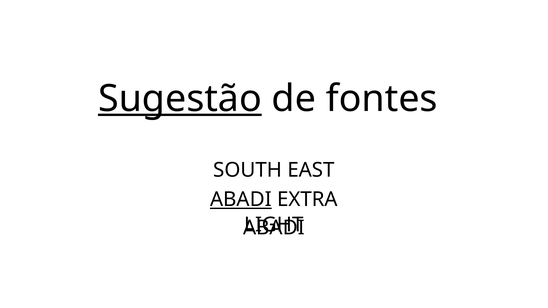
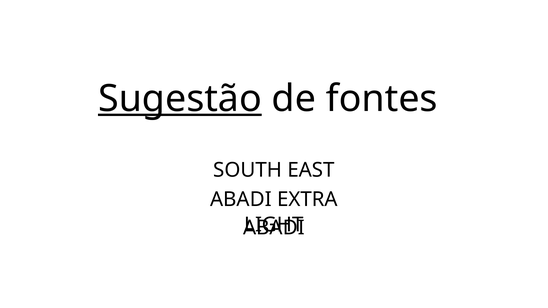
ABADI at (241, 200) underline: present -> none
